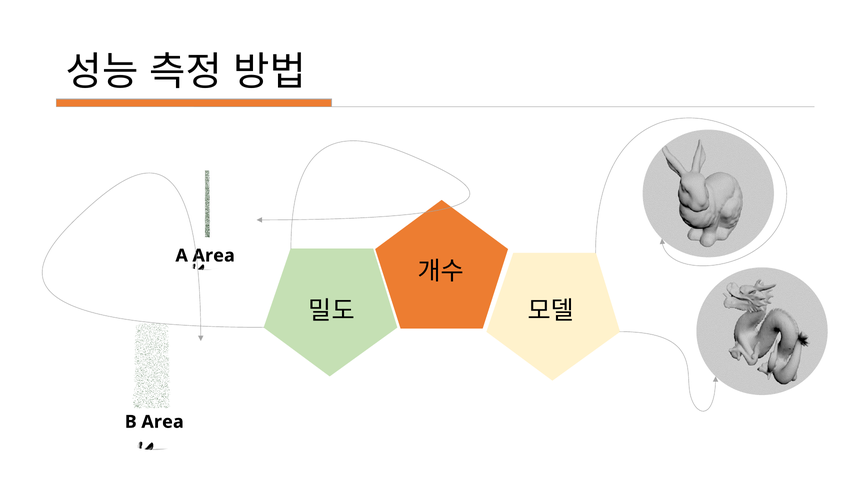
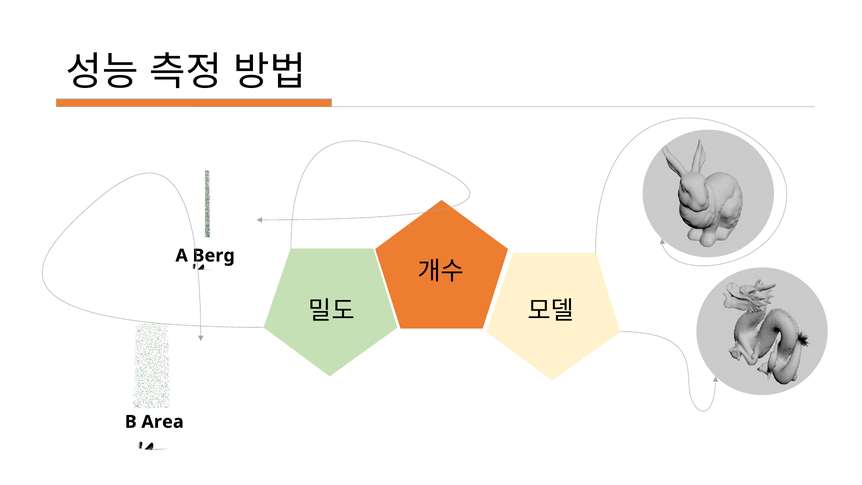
A Area: Area -> Berg
